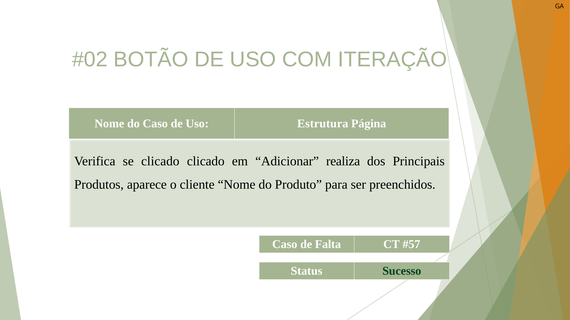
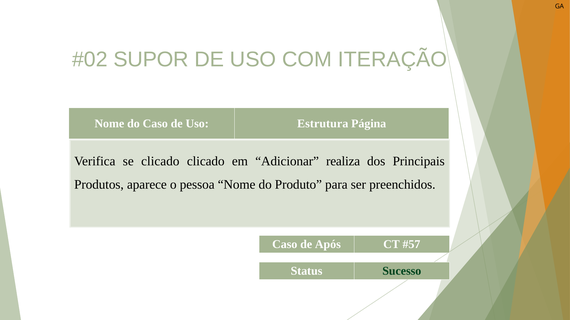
BOTÃO: BOTÃO -> SUPOR
cliente: cliente -> pessoa
Falta: Falta -> Após
